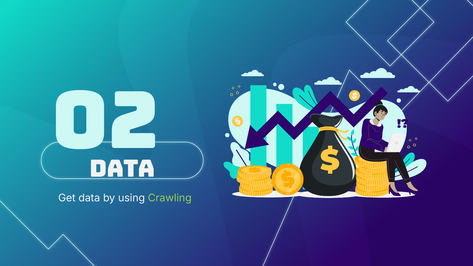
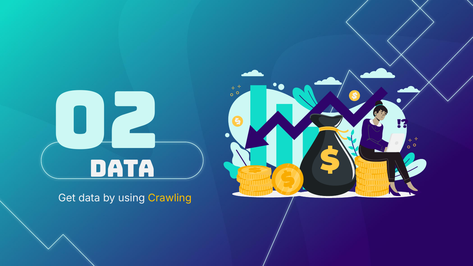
Crawling colour: light green -> yellow
